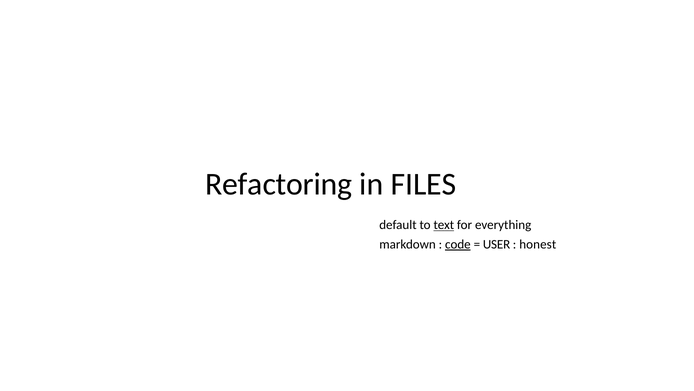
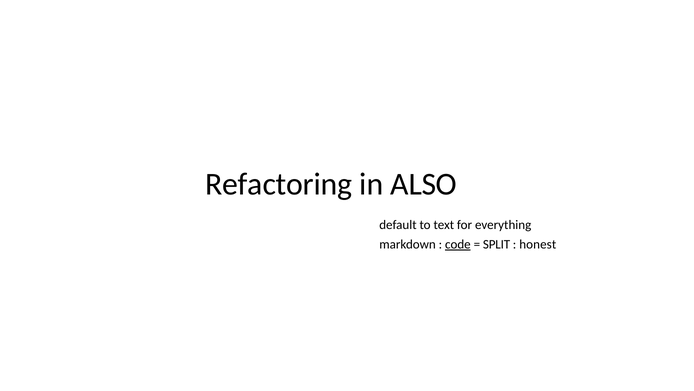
FILES: FILES -> ALSO
text underline: present -> none
USER: USER -> SPLIT
